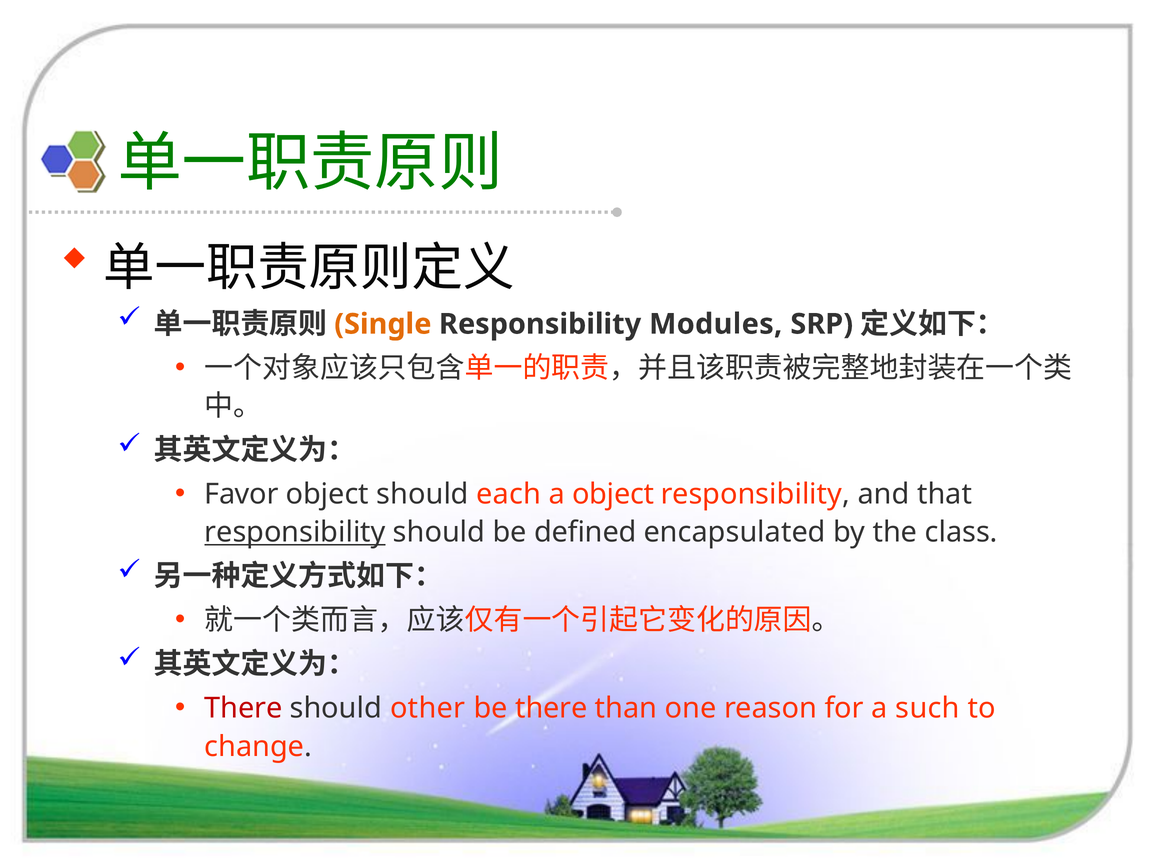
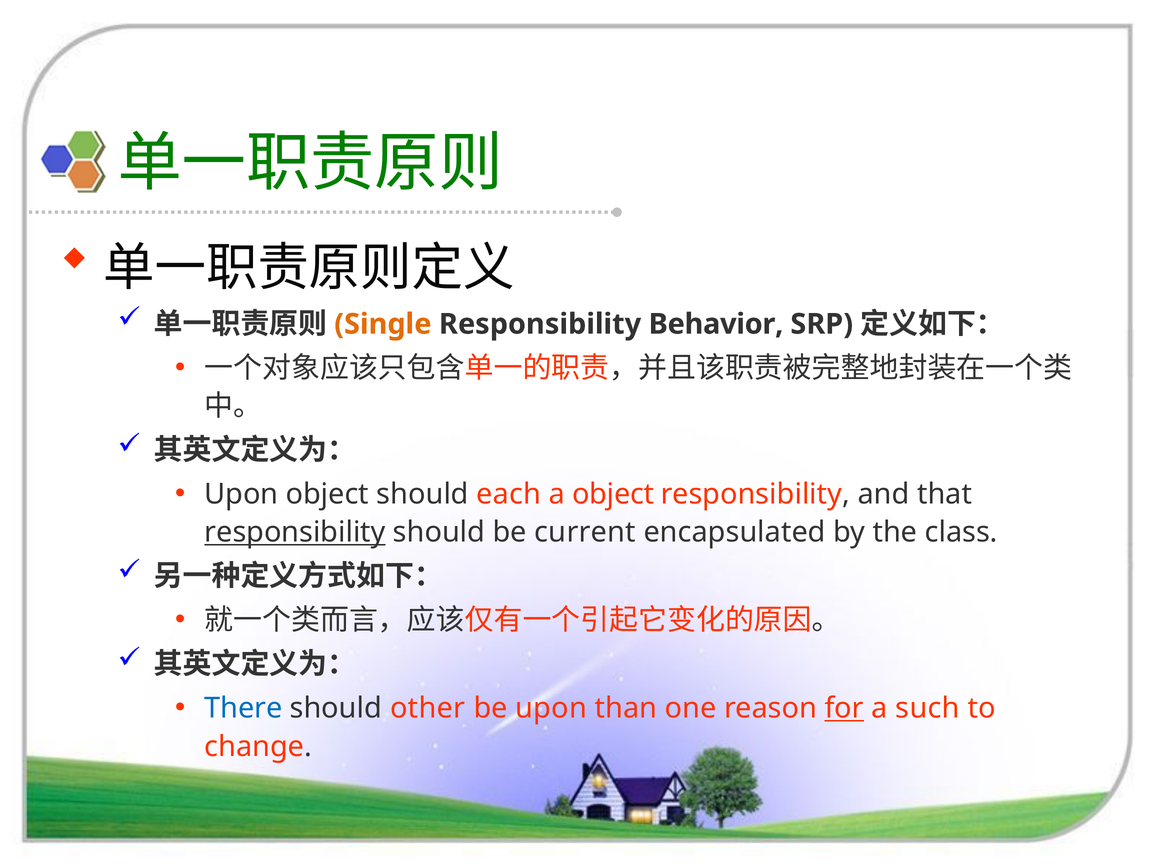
Modules: Modules -> Behavior
Favor at (241, 494): Favor -> Upon
defined: defined -> current
There at (243, 708) colour: red -> blue
be there: there -> upon
for underline: none -> present
